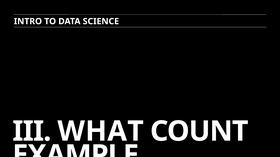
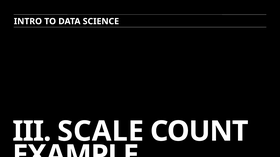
WHAT: WHAT -> SCALE
